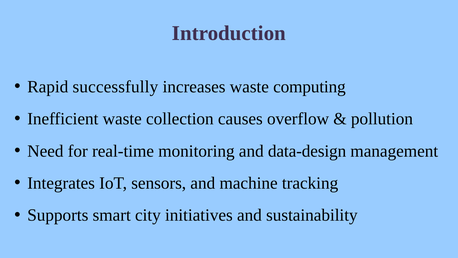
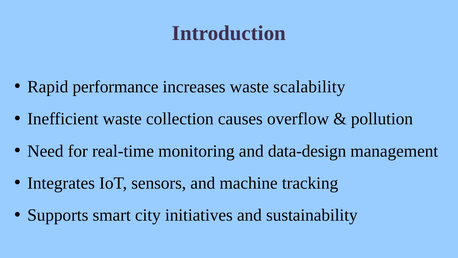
successfully: successfully -> performance
computing: computing -> scalability
